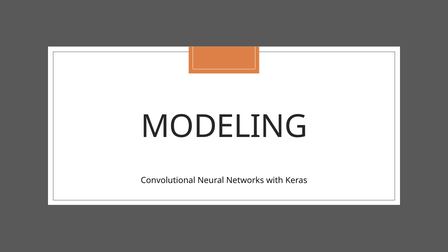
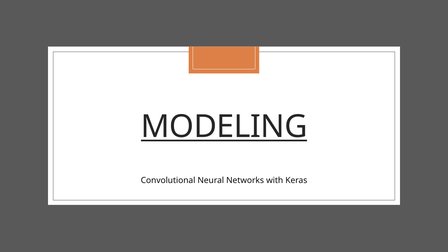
MODELING underline: none -> present
